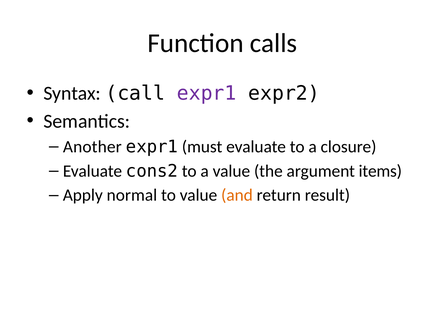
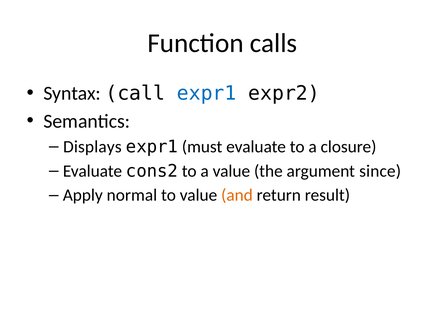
expr1 at (207, 93) colour: purple -> blue
Another: Another -> Displays
items: items -> since
